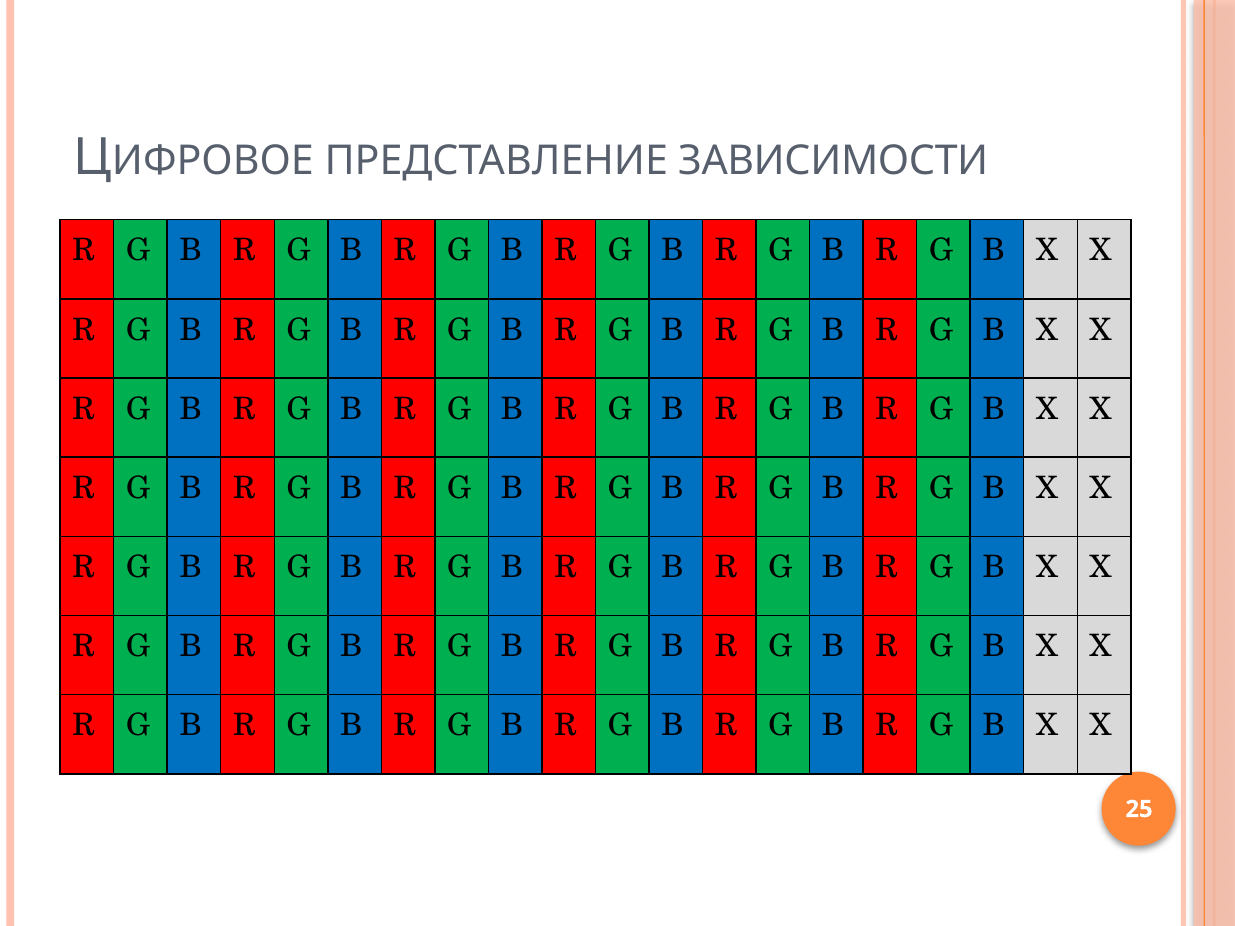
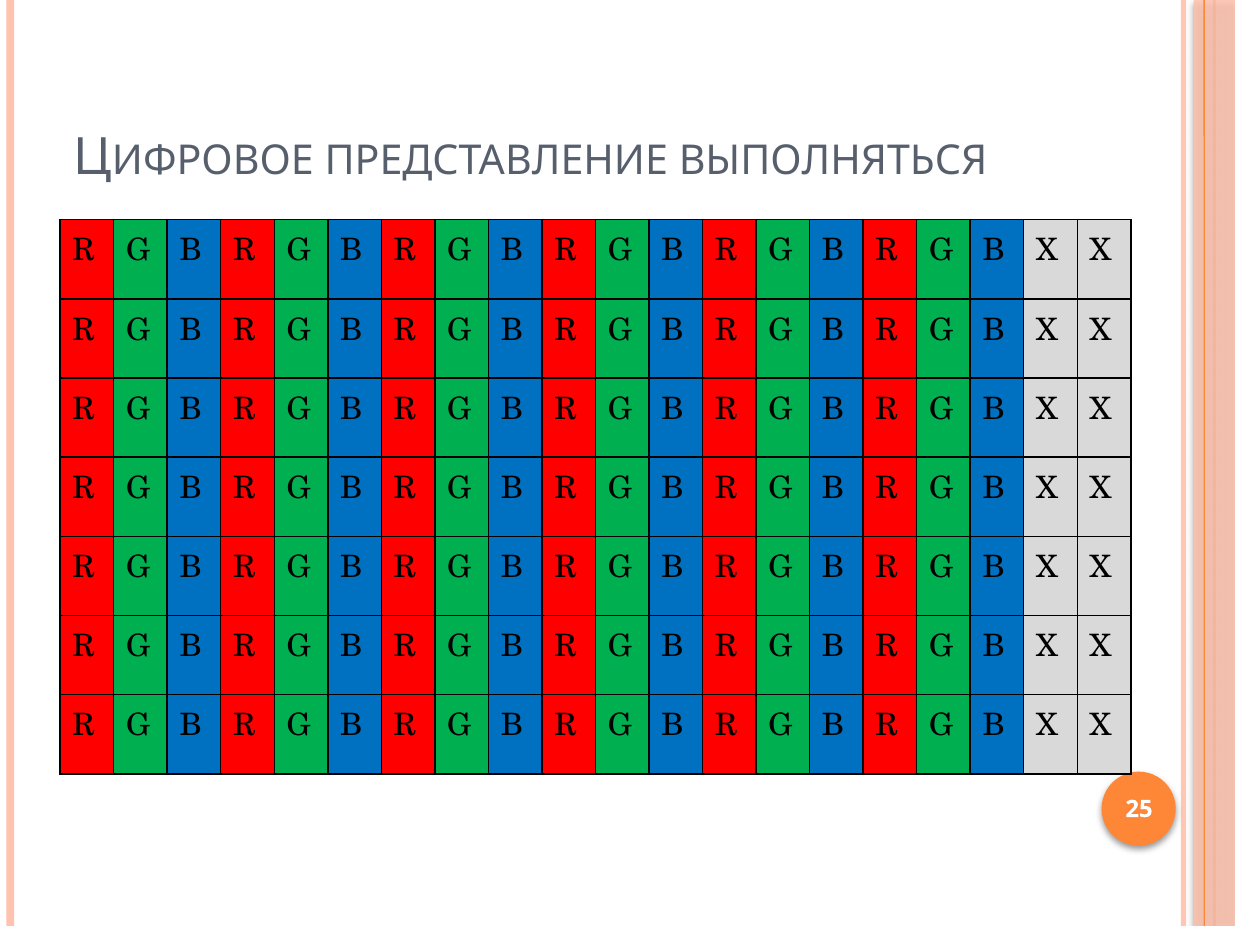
ЗАВИСИМОСТИ: ЗАВИСИМОСТИ -> ВЫПОЛНЯТЬСЯ
